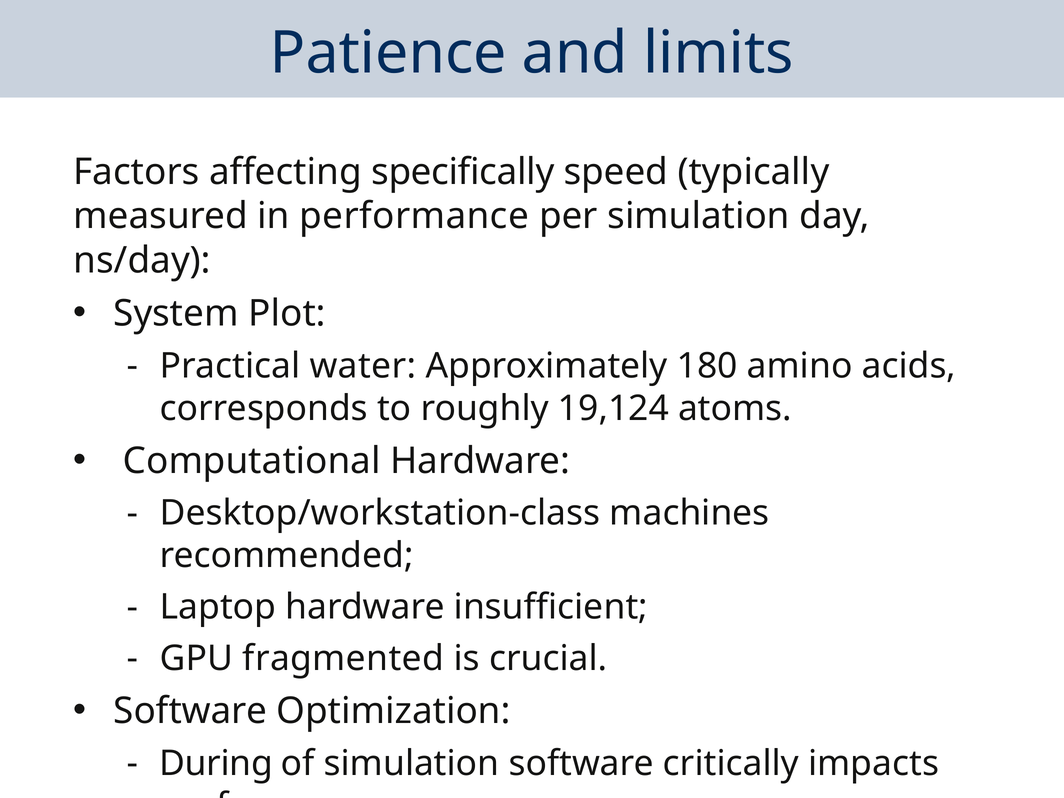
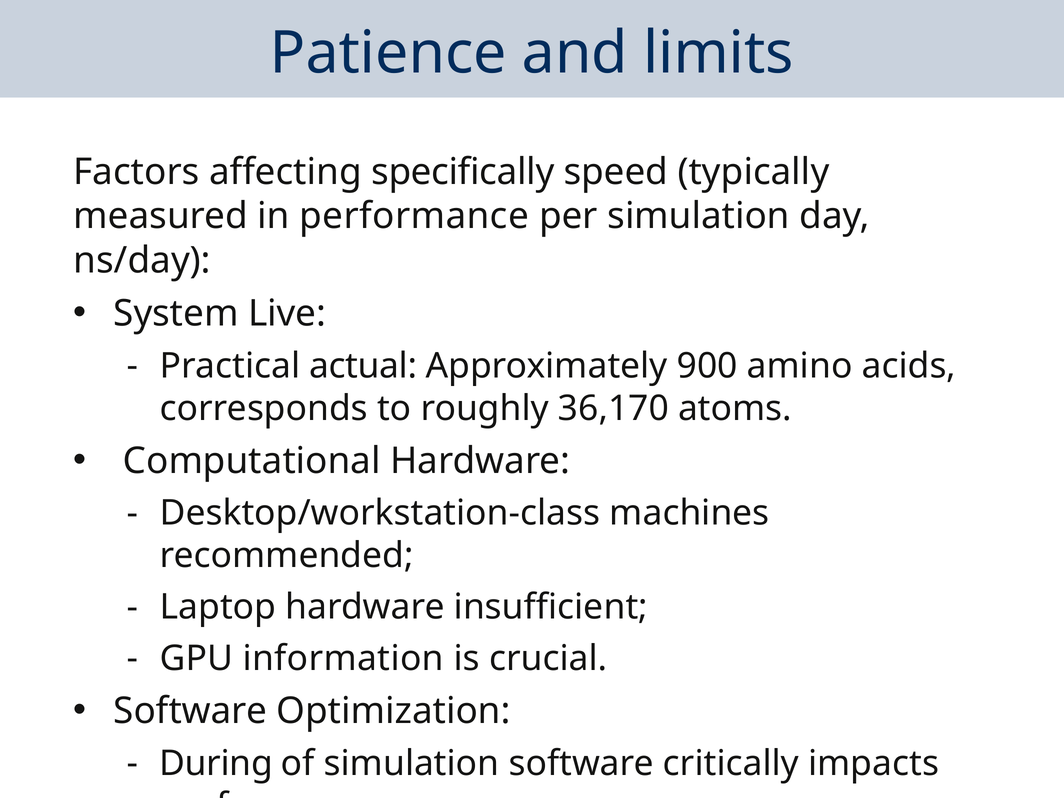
Plot: Plot -> Live
water: water -> actual
180: 180 -> 900
19,124: 19,124 -> 36,170
fragmented: fragmented -> information
